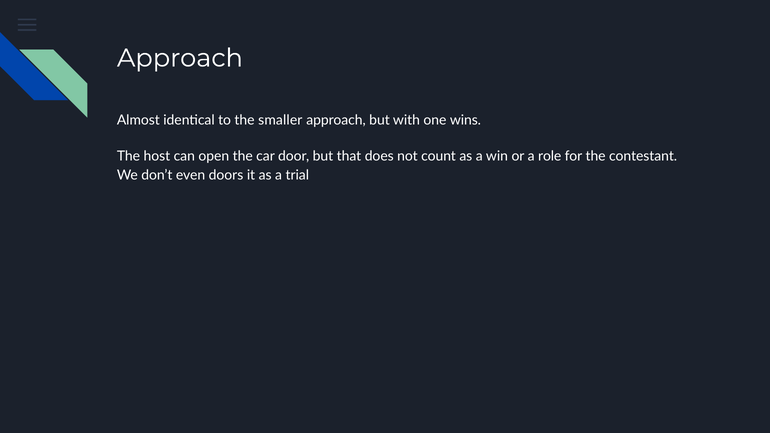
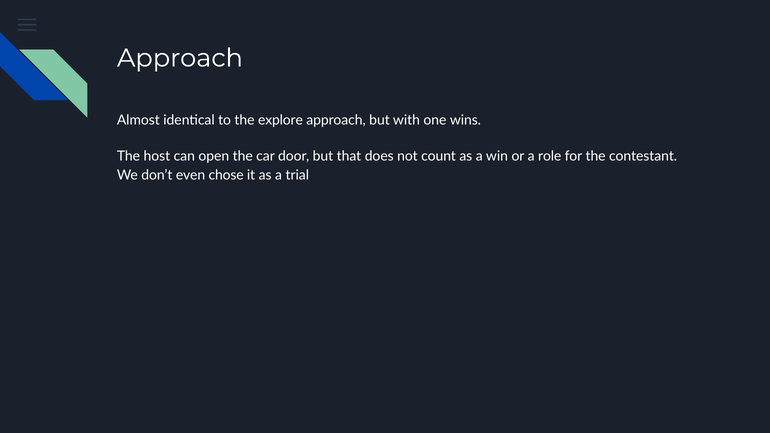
smaller: smaller -> explore
doors: doors -> chose
